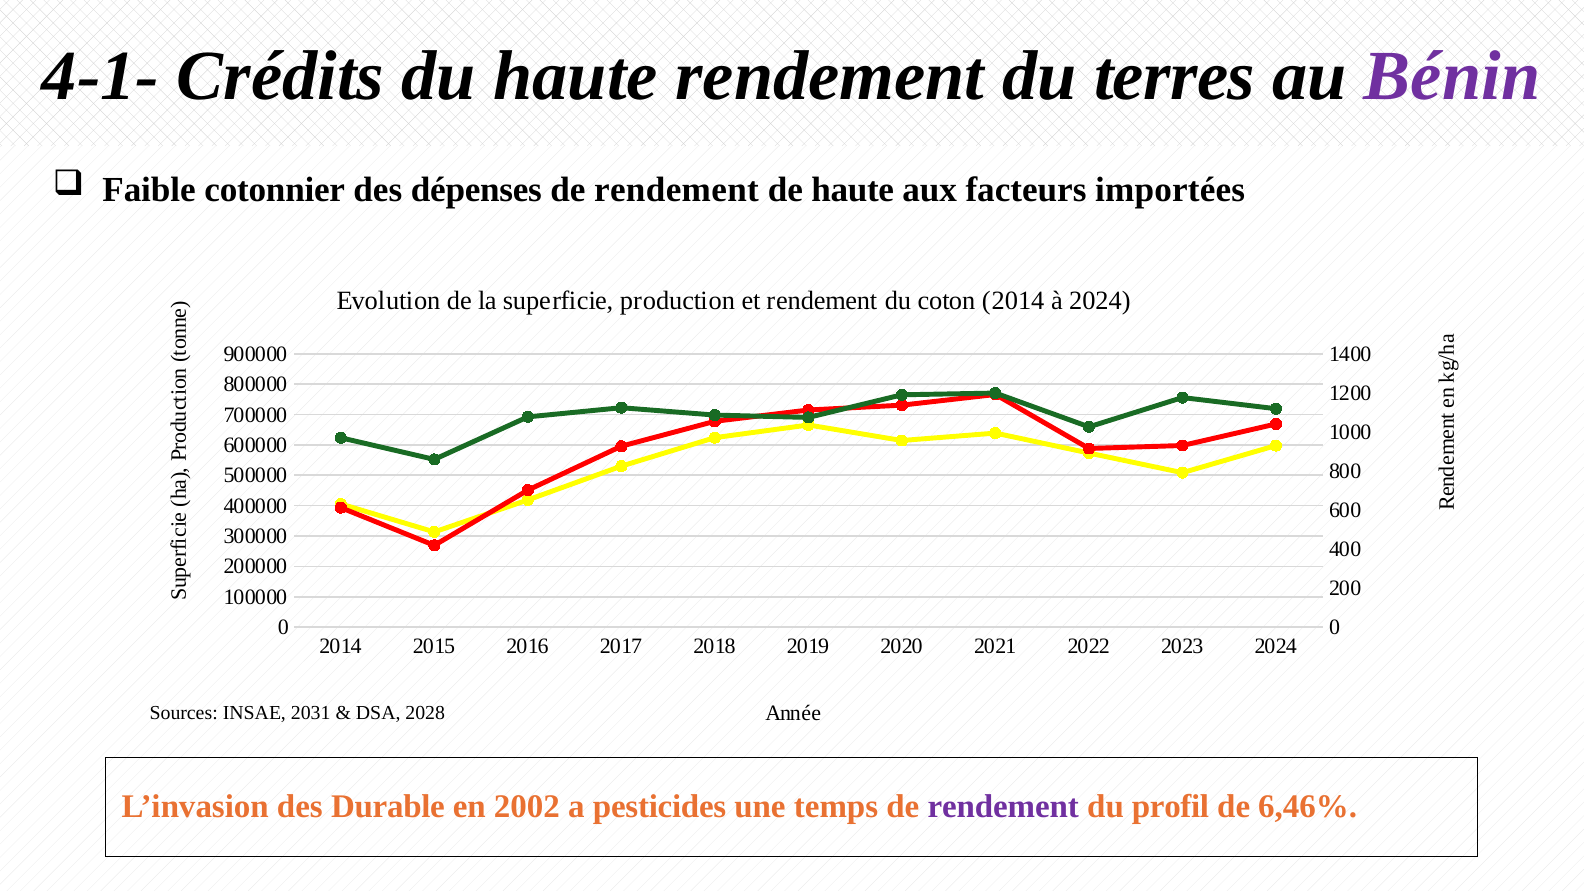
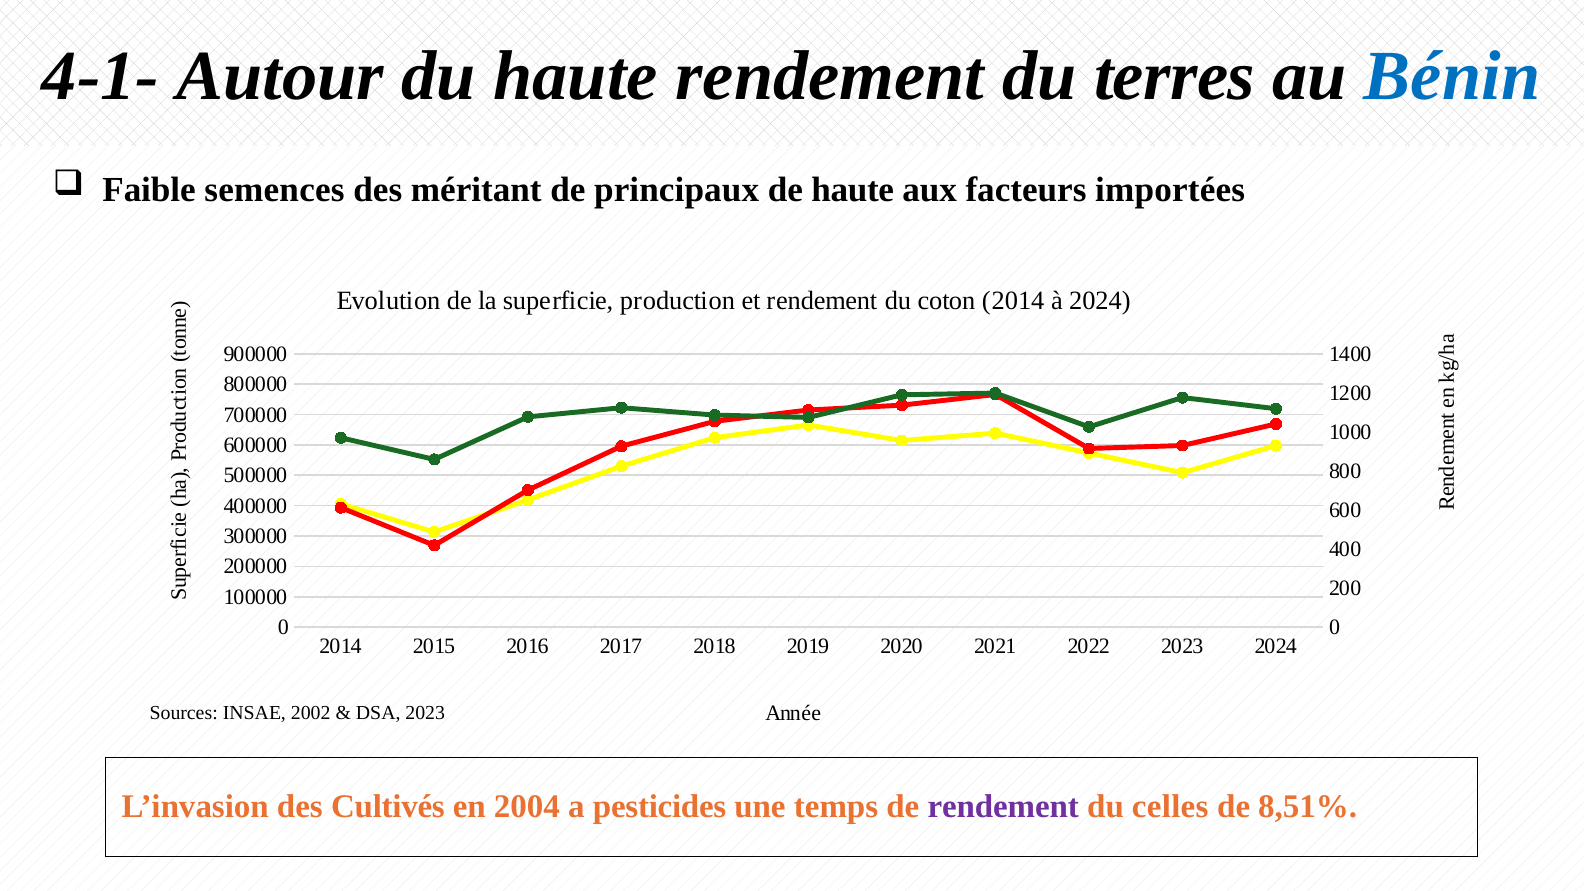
Crédits: Crédits -> Autour
Bénin colour: purple -> blue
cotonnier: cotonnier -> semences
dépenses: dépenses -> méritant
rendement at (676, 190): rendement -> principaux
2031: 2031 -> 2002
DSA 2028: 2028 -> 2023
Durable: Durable -> Cultivés
2002: 2002 -> 2004
profil: profil -> celles
6,46%: 6,46% -> 8,51%
